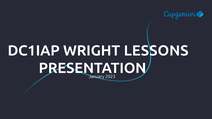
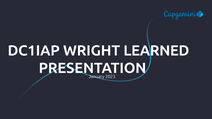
LESSONS: LESSONS -> LEARNED
